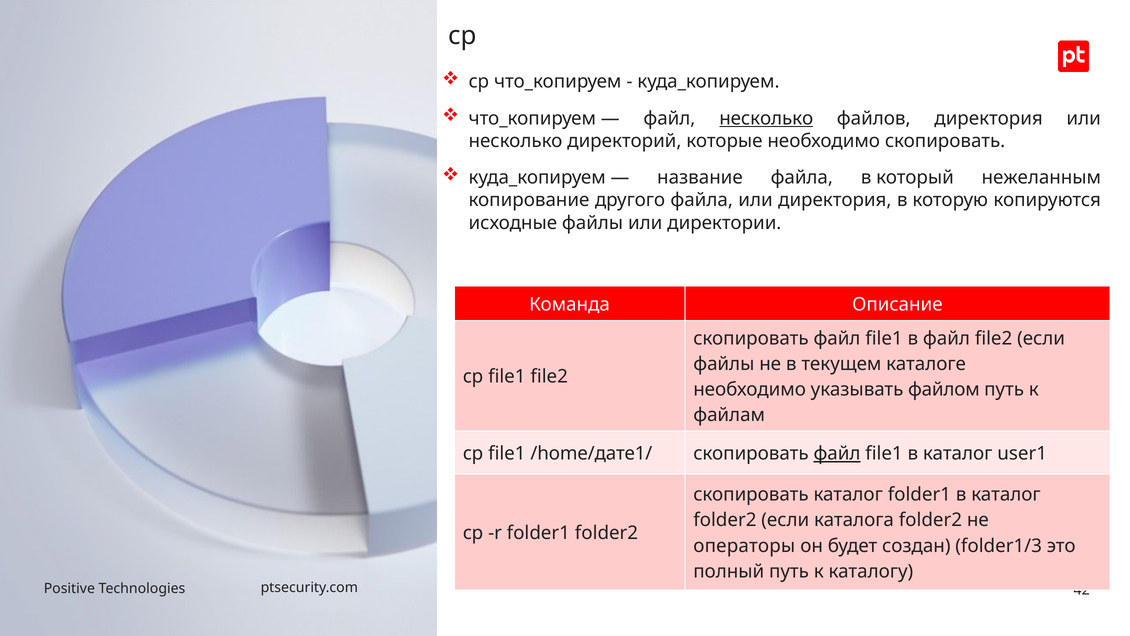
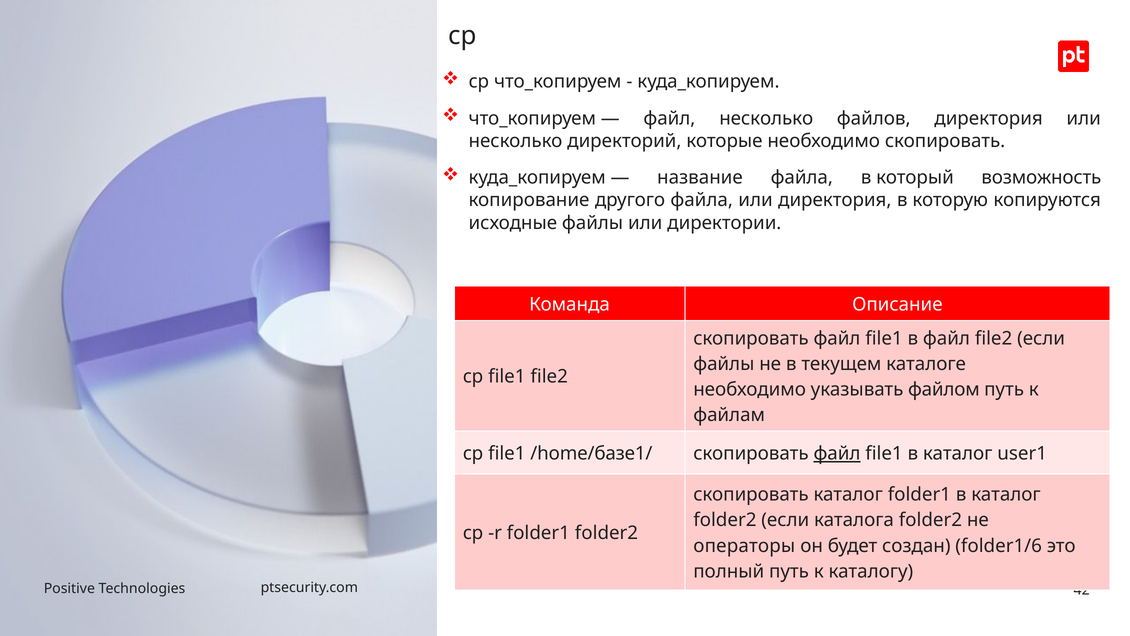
несколько at (766, 118) underline: present -> none
нежеланным: нежеланным -> возможность
/home/дате1/: /home/дате1/ -> /home/базе1/
folder1/3: folder1/3 -> folder1/6
